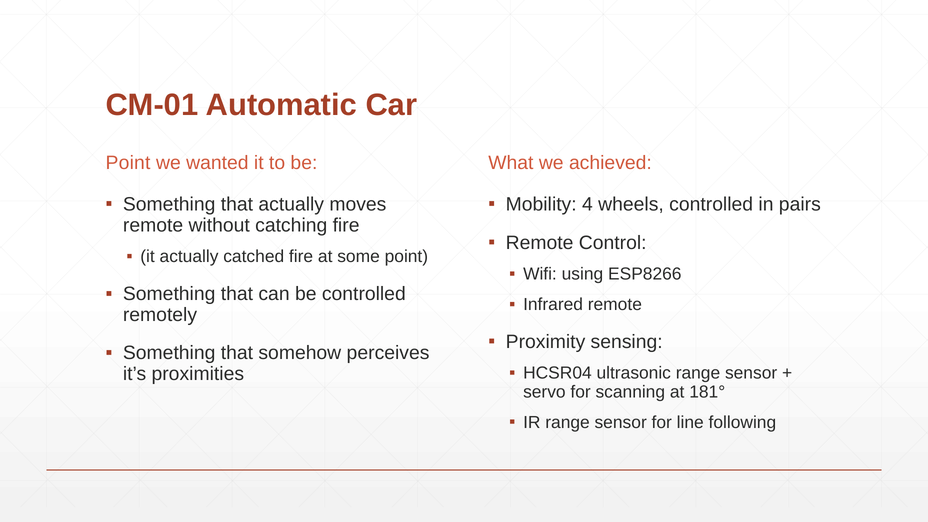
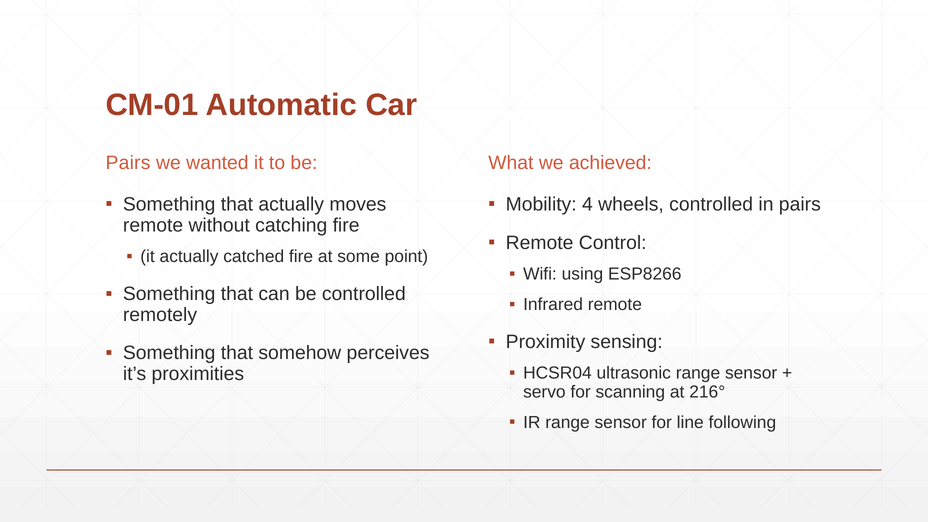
Point at (128, 163): Point -> Pairs
181°: 181° -> 216°
